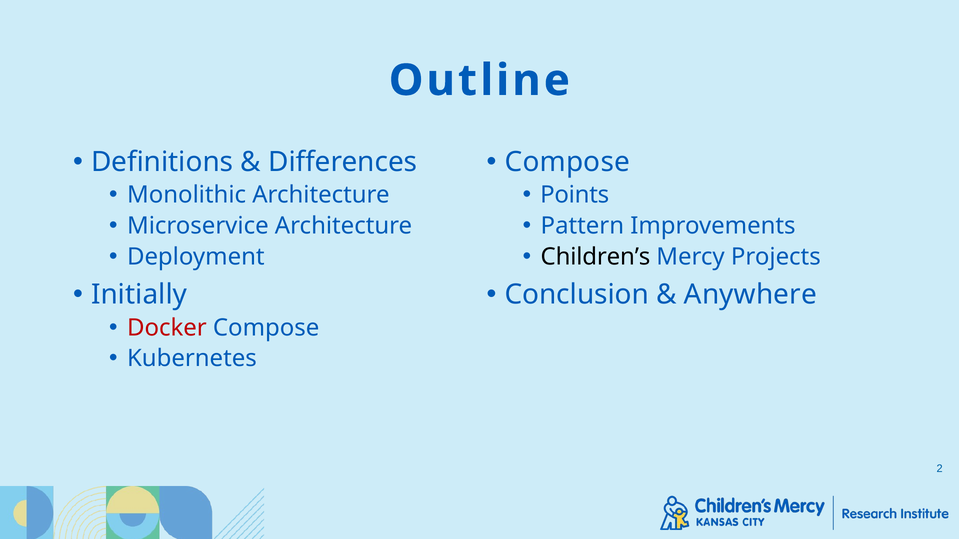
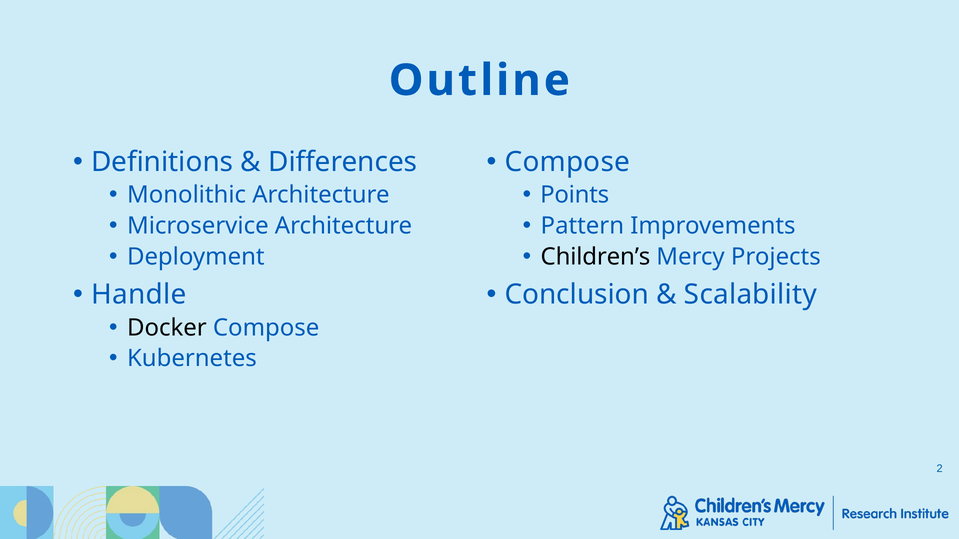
Initially: Initially -> Handle
Anywhere: Anywhere -> Scalability
Docker colour: red -> black
